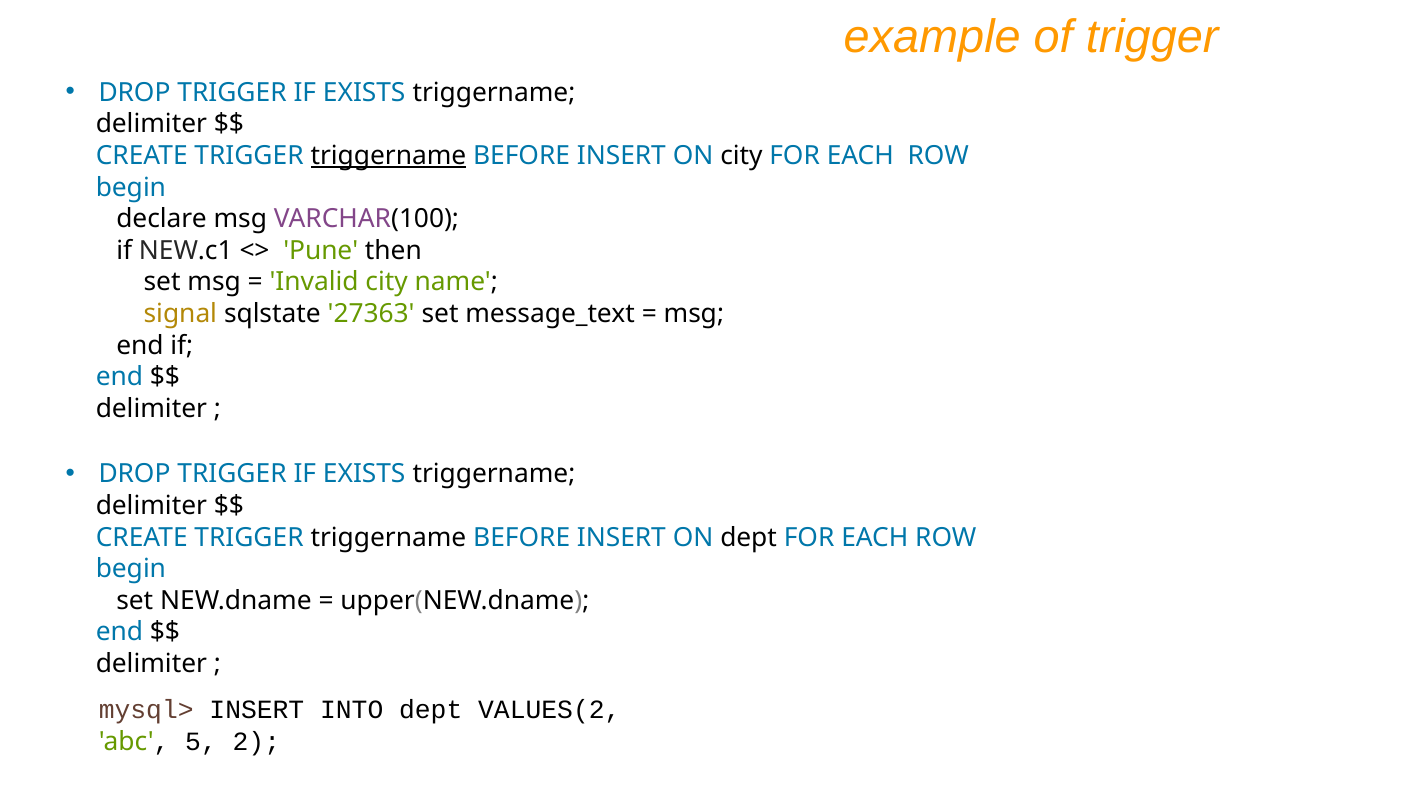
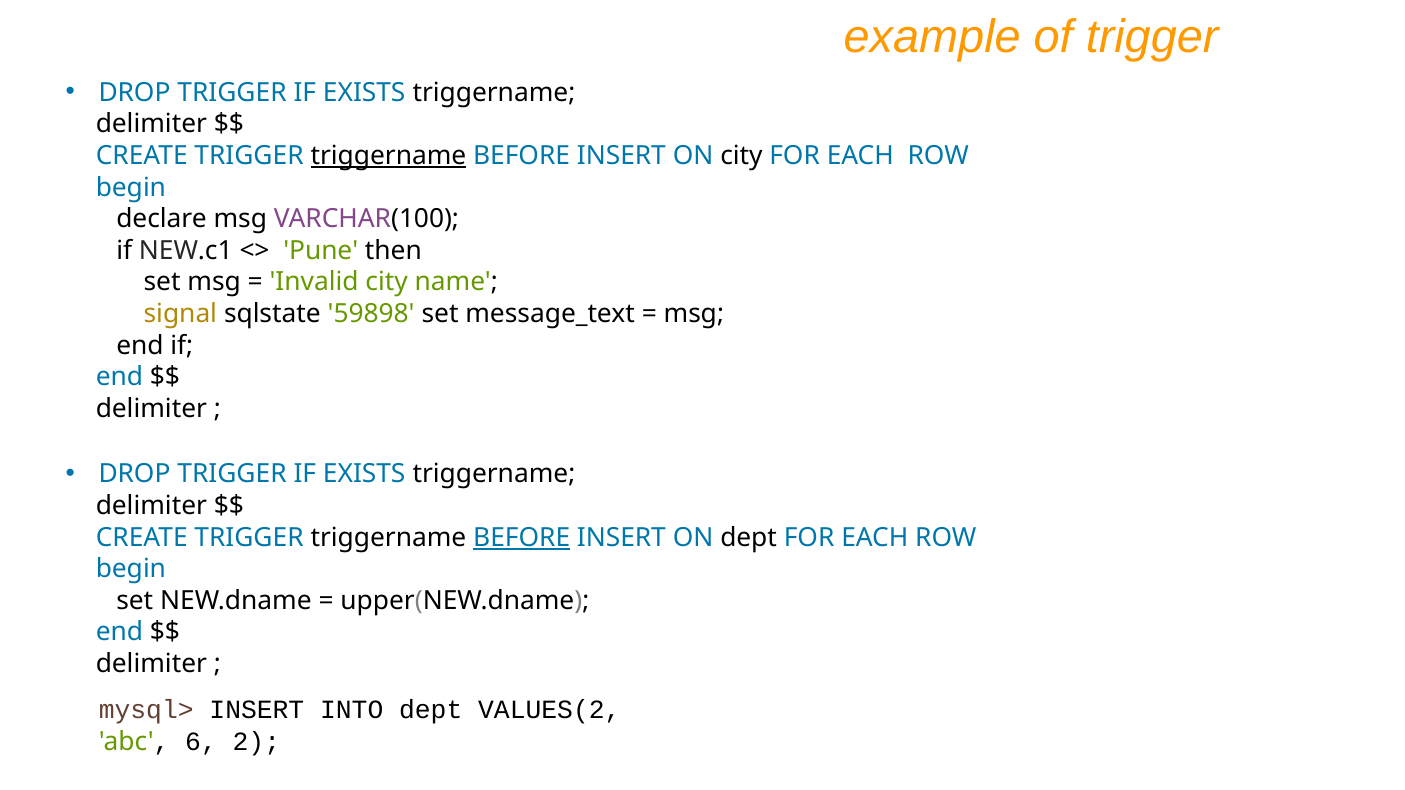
27363: 27363 -> 59898
BEFORE at (522, 538) underline: none -> present
5: 5 -> 6
